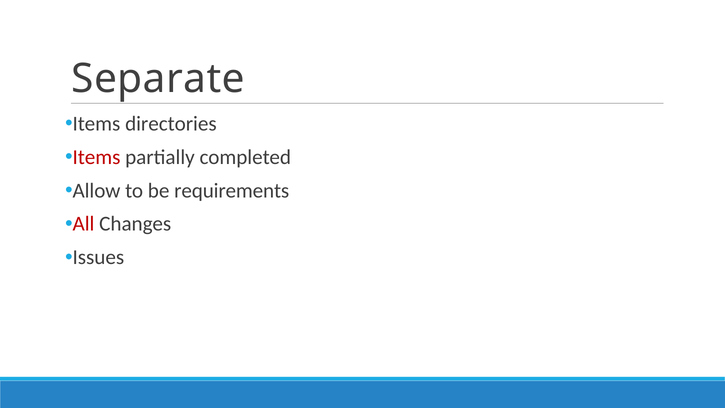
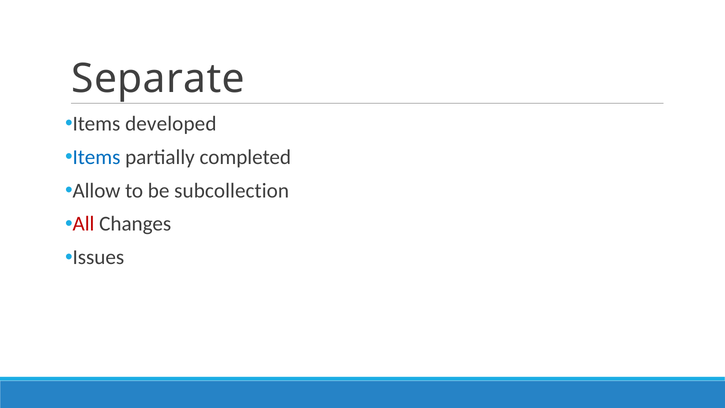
directories: directories -> developed
Items at (96, 157) colour: red -> blue
requirements: requirements -> subcollection
